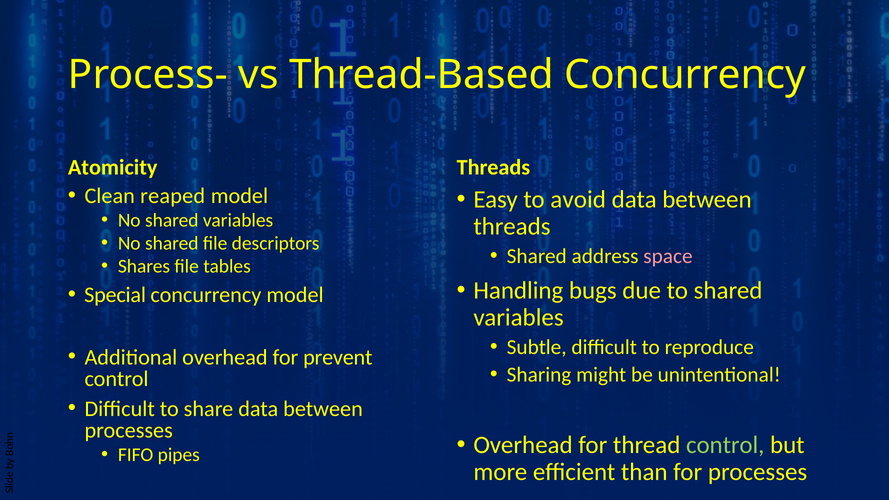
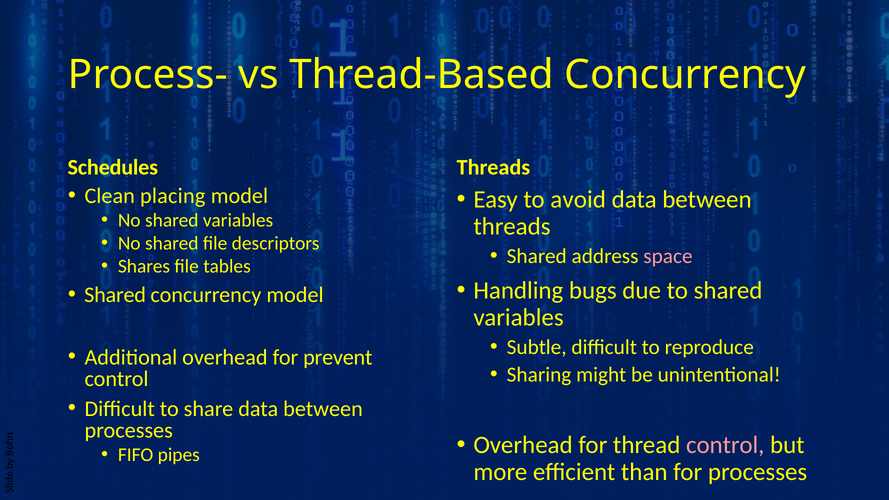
Atomicity: Atomicity -> Schedules
reaped: reaped -> placing
Special at (115, 295): Special -> Shared
control at (725, 445) colour: light green -> pink
